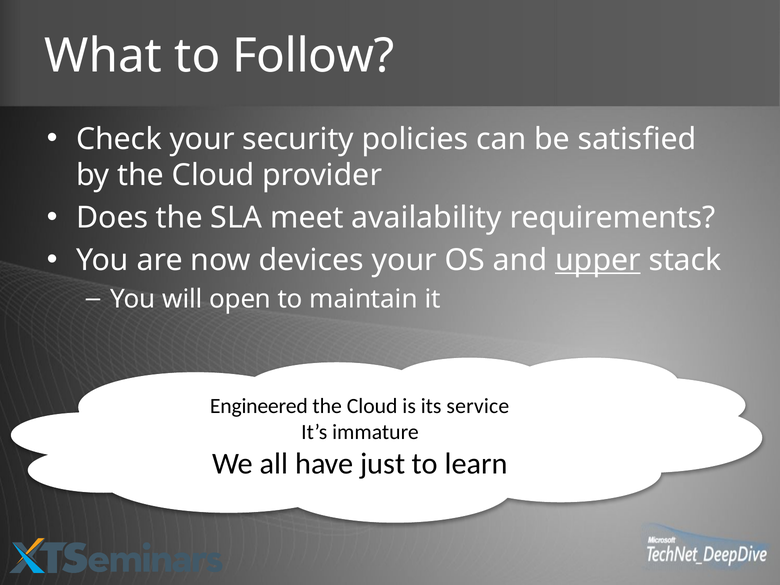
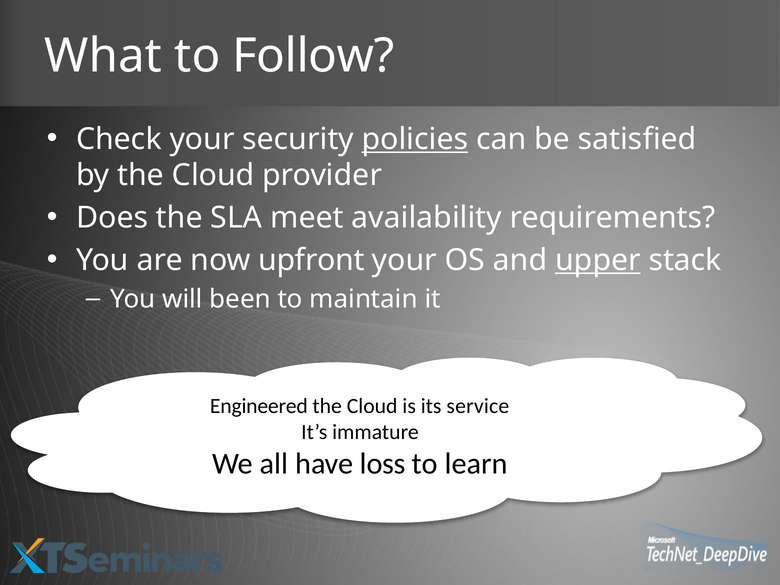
policies underline: none -> present
devices: devices -> upfront
open: open -> been
just: just -> loss
